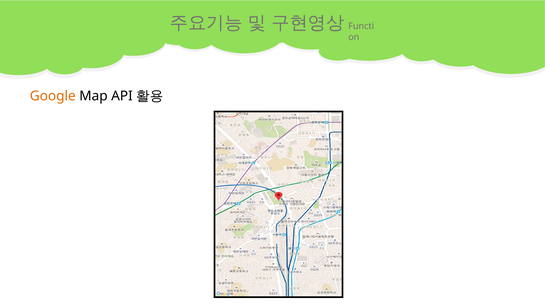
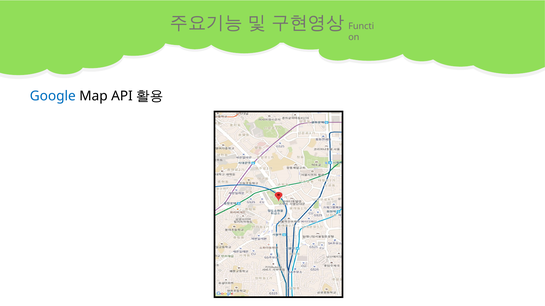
Google colour: orange -> blue
